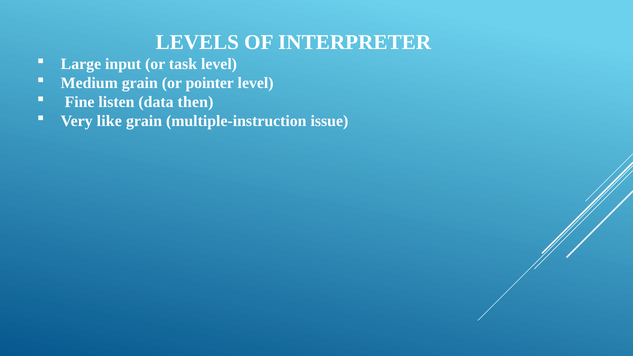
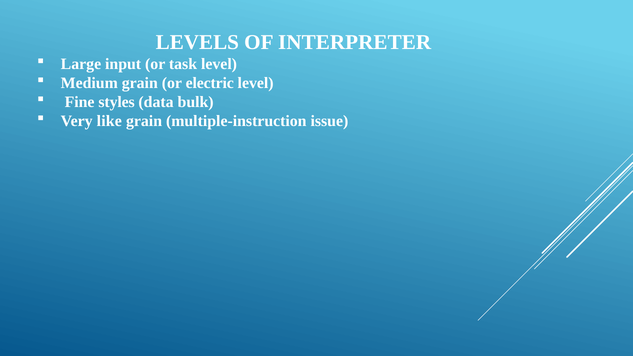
pointer: pointer -> electric
listen: listen -> styles
then: then -> bulk
